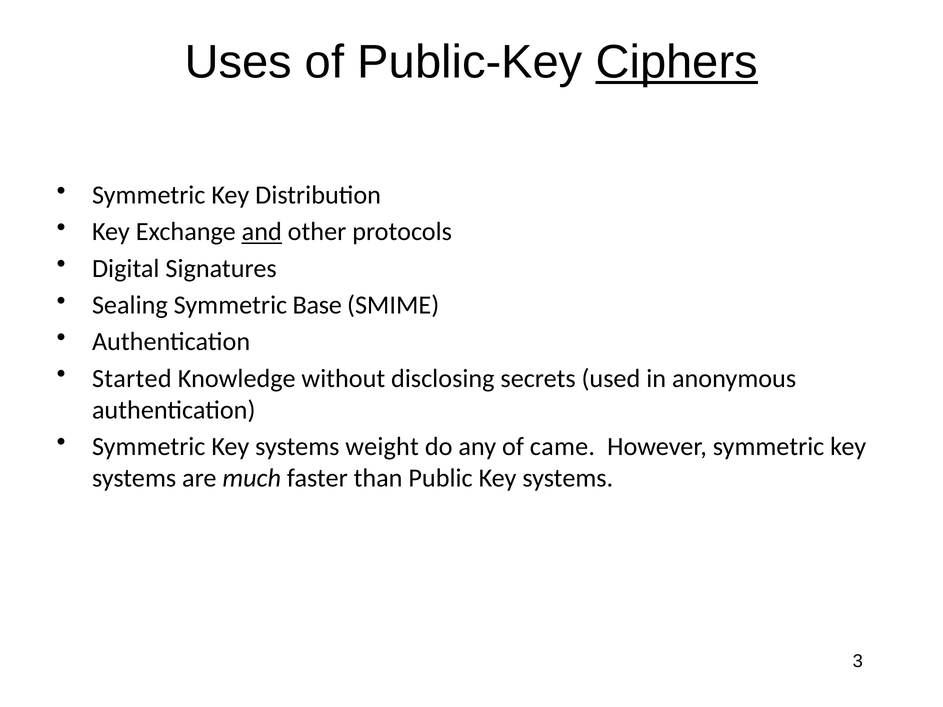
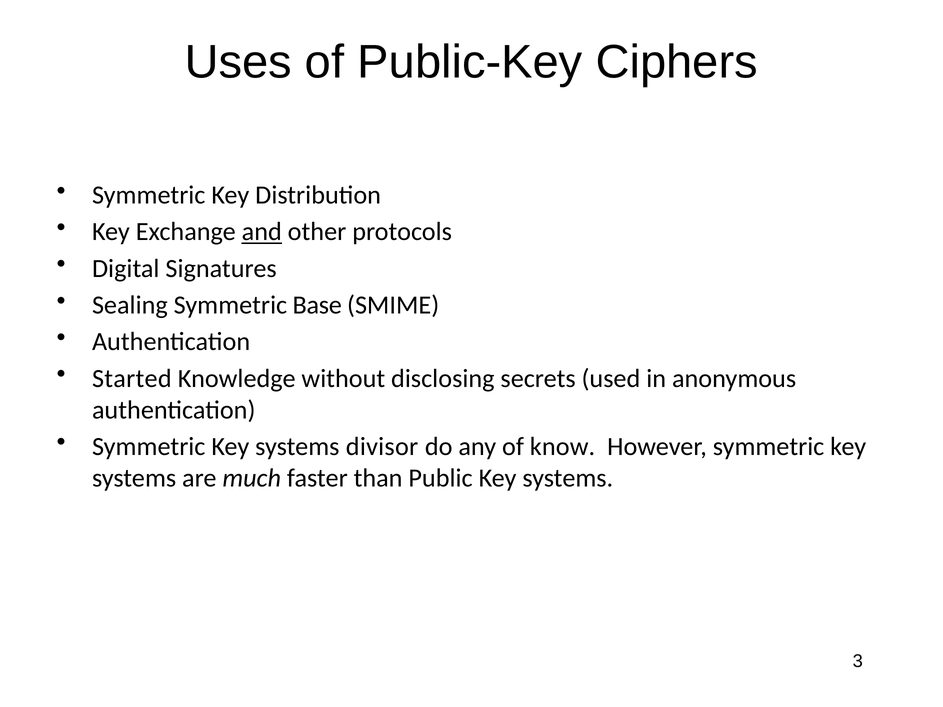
Ciphers underline: present -> none
weight: weight -> divisor
came: came -> know
